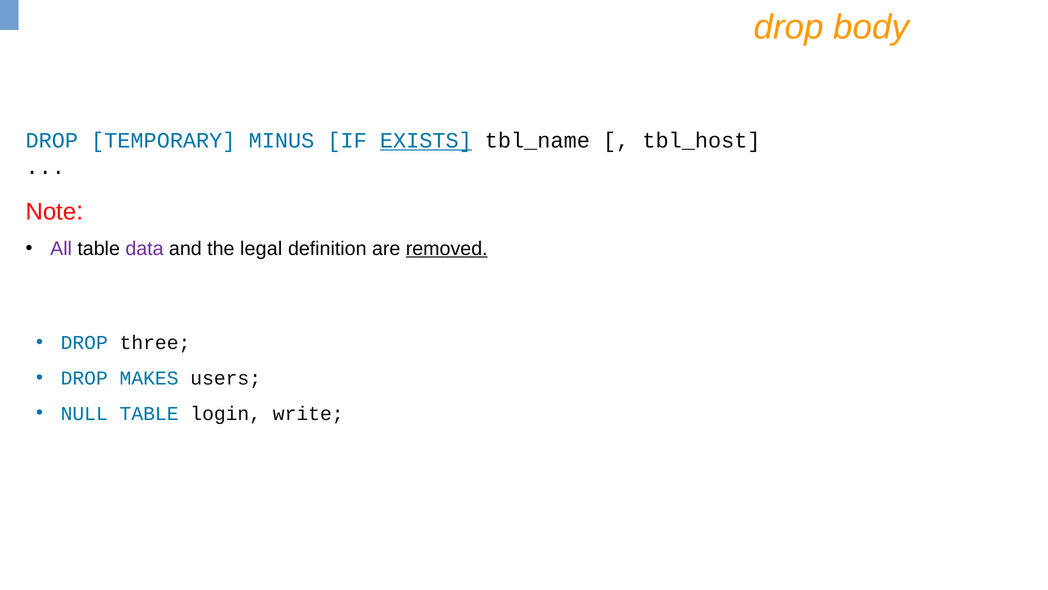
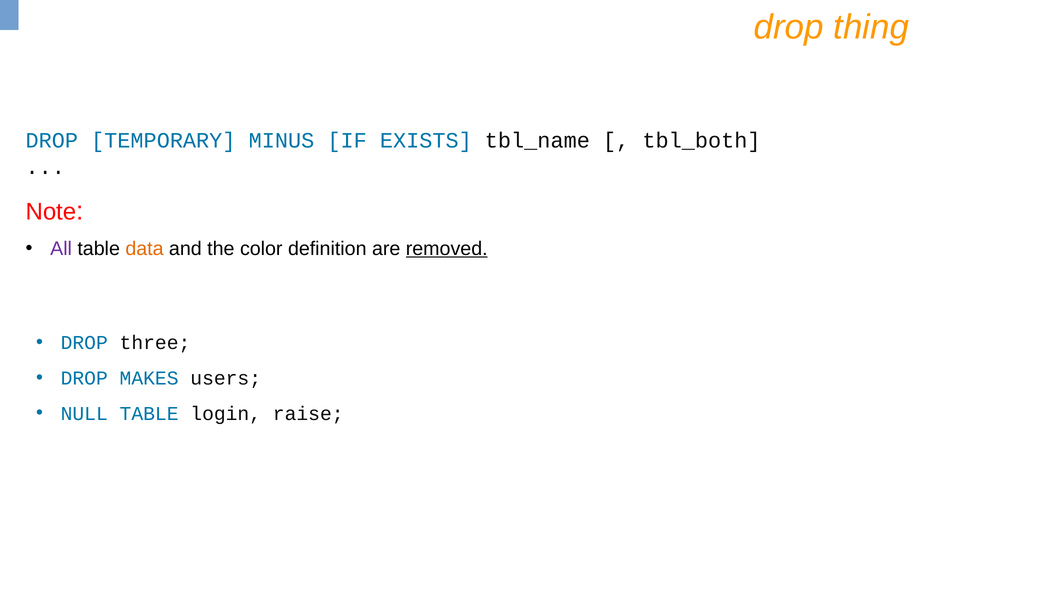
body: body -> thing
EXISTS underline: present -> none
tbl_host: tbl_host -> tbl_both
data colour: purple -> orange
legal: legal -> color
write: write -> raise
